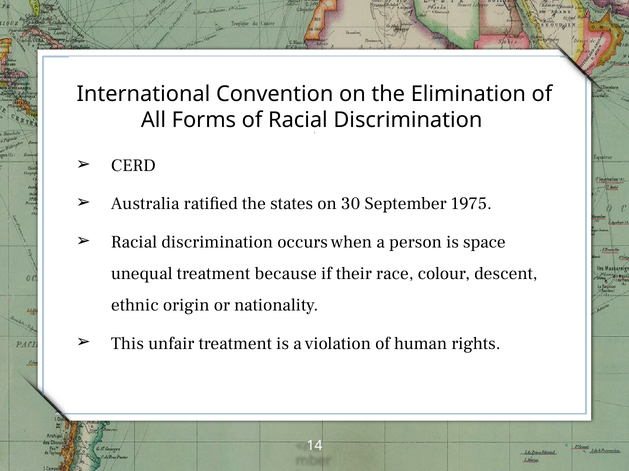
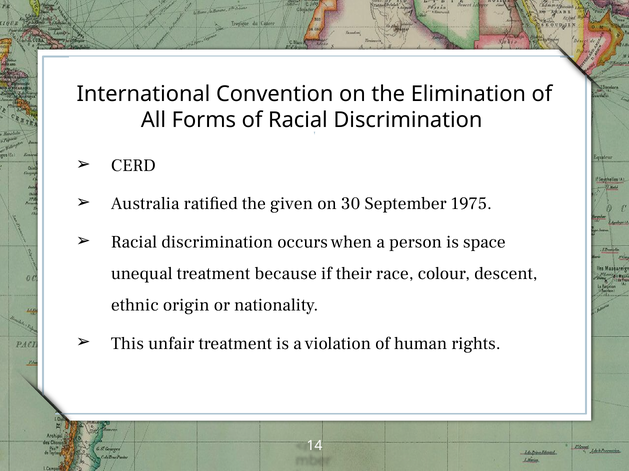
states: states -> given
